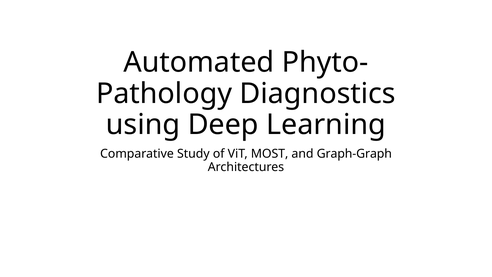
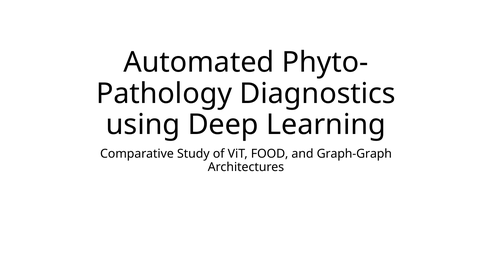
MOST: MOST -> FOOD
